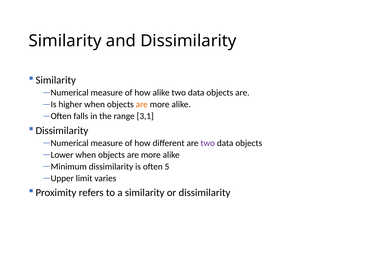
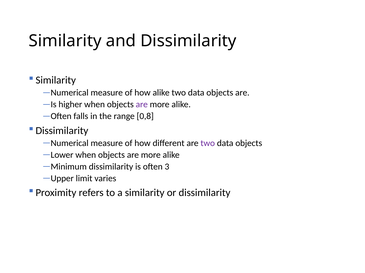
are at (142, 105) colour: orange -> purple
3,1: 3,1 -> 0,8
5: 5 -> 3
